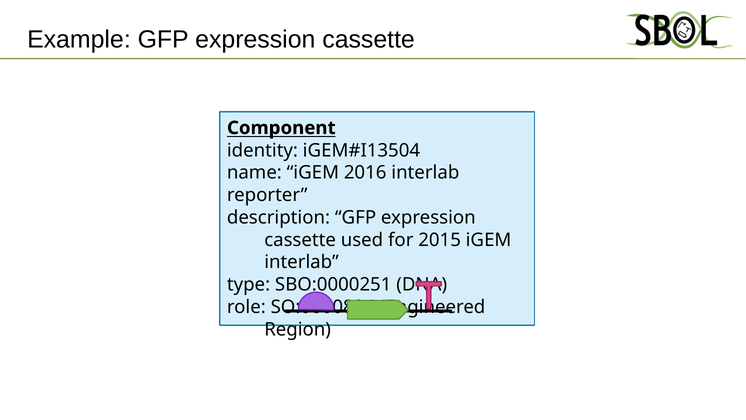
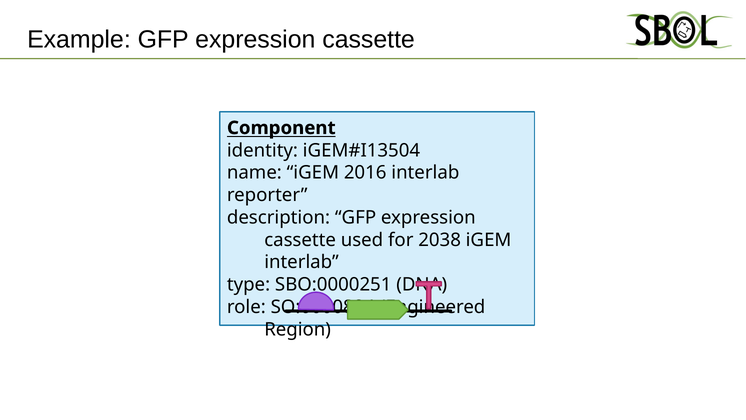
2015: 2015 -> 2038
